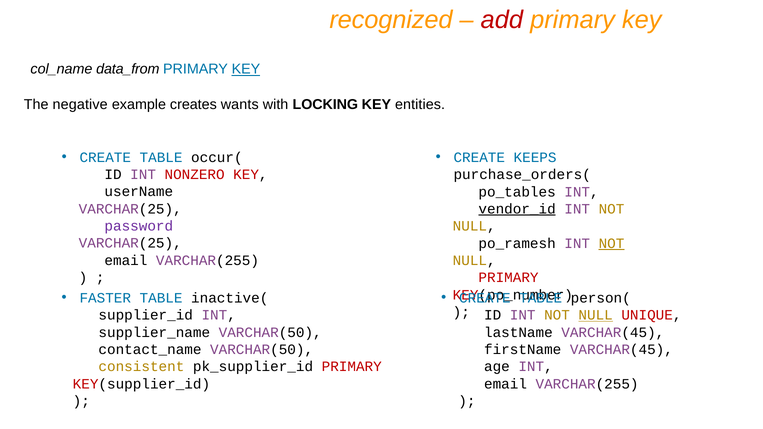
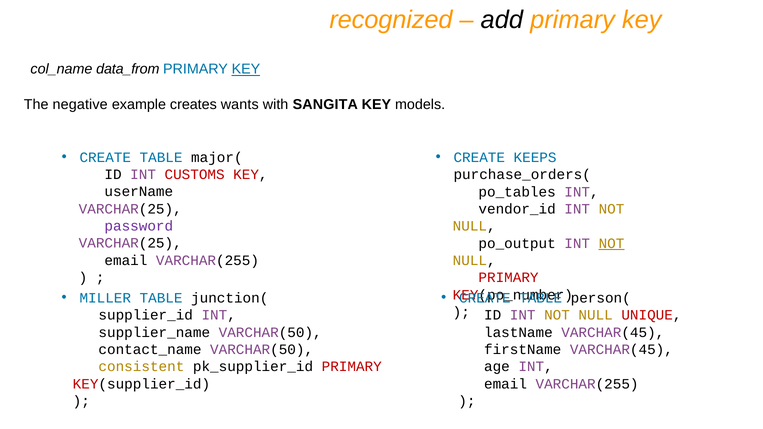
add colour: red -> black
LOCKING: LOCKING -> SANGITA
entities: entities -> models
occur(: occur( -> major(
NONZERO: NONZERO -> CUSTOMS
vendor_id underline: present -> none
po_ramesh: po_ramesh -> po_output
FASTER: FASTER -> MILLER
inactive(: inactive( -> junction(
NULL at (596, 315) underline: present -> none
